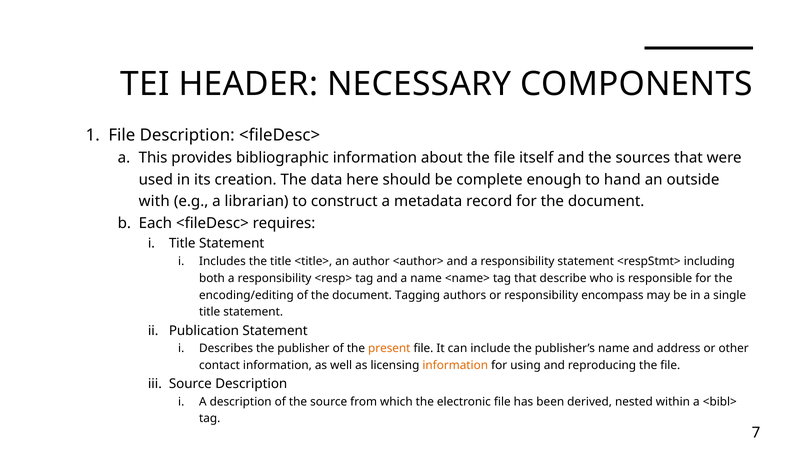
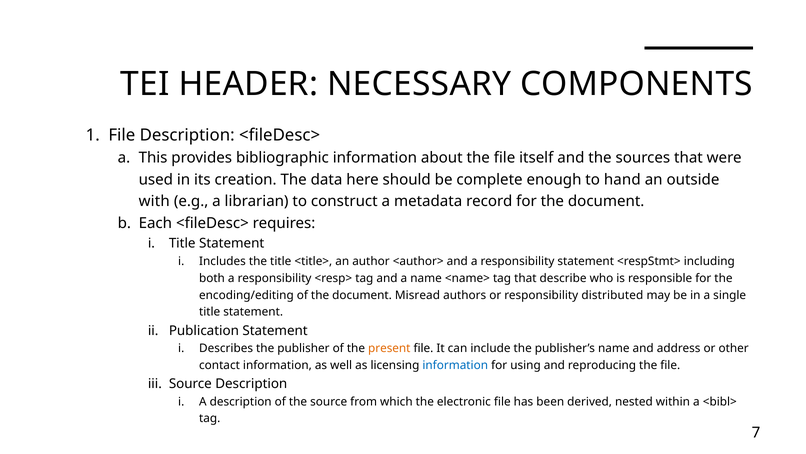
Tagging: Tagging -> Misread
encompass: encompass -> distributed
information at (455, 365) colour: orange -> blue
